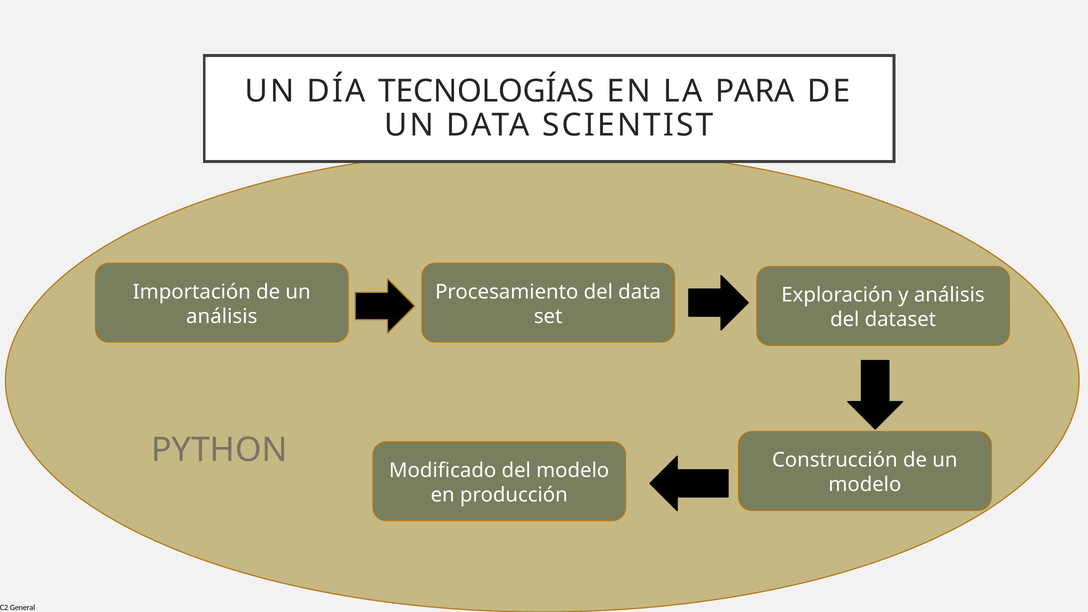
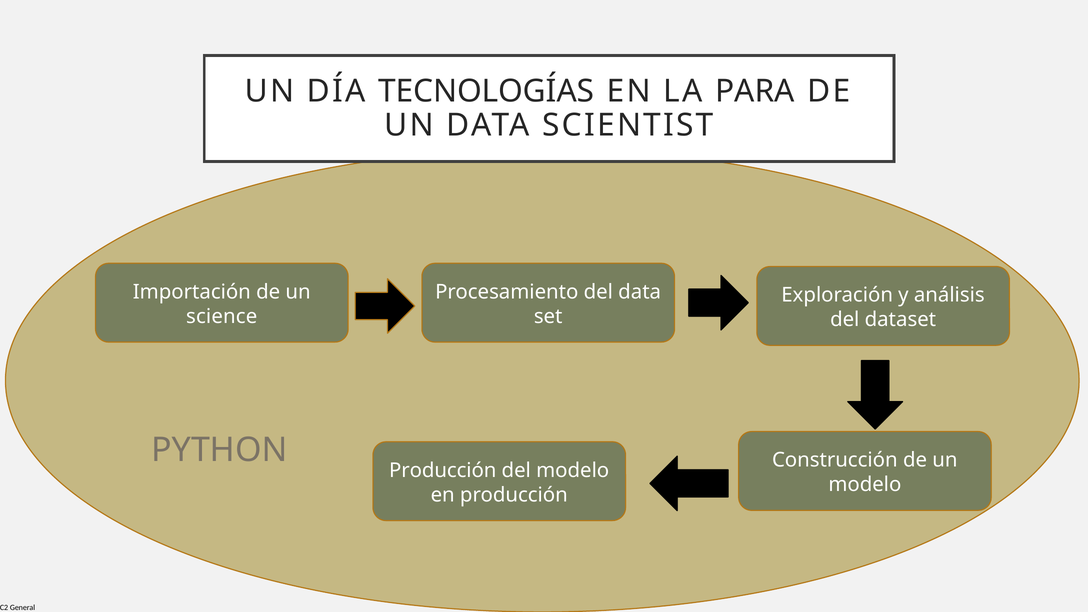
análisis at (222, 316): análisis -> science
Modificado at (443, 470): Modificado -> Producción
